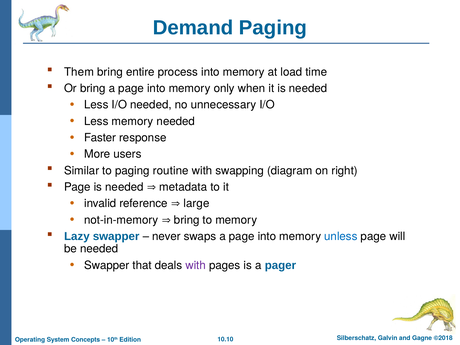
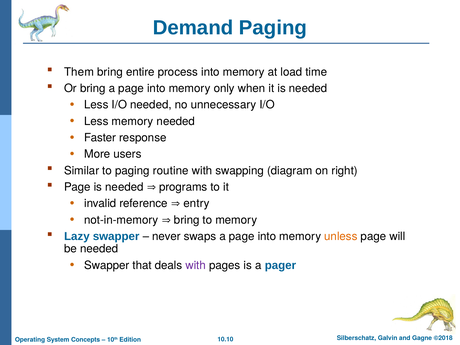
metadata: metadata -> programs
large: large -> entry
unless colour: blue -> orange
